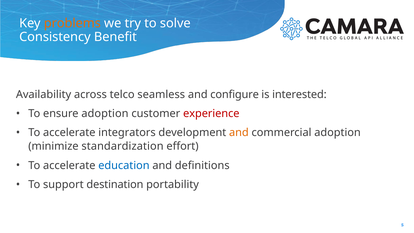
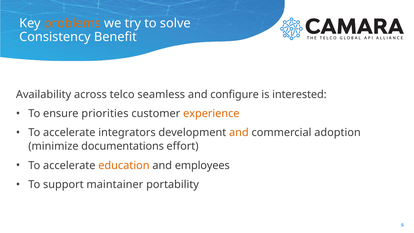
ensure adoption: adoption -> priorities
experience colour: red -> orange
standardization: standardization -> documentations
education colour: blue -> orange
definitions: definitions -> employees
destination: destination -> maintainer
